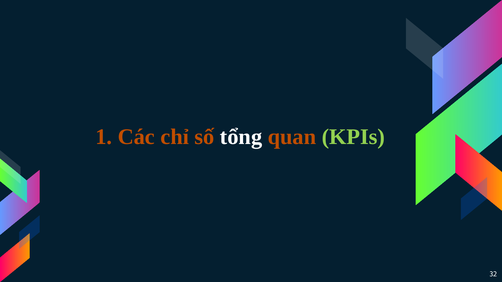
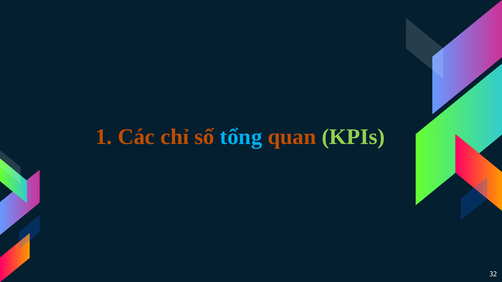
tổng colour: white -> light blue
